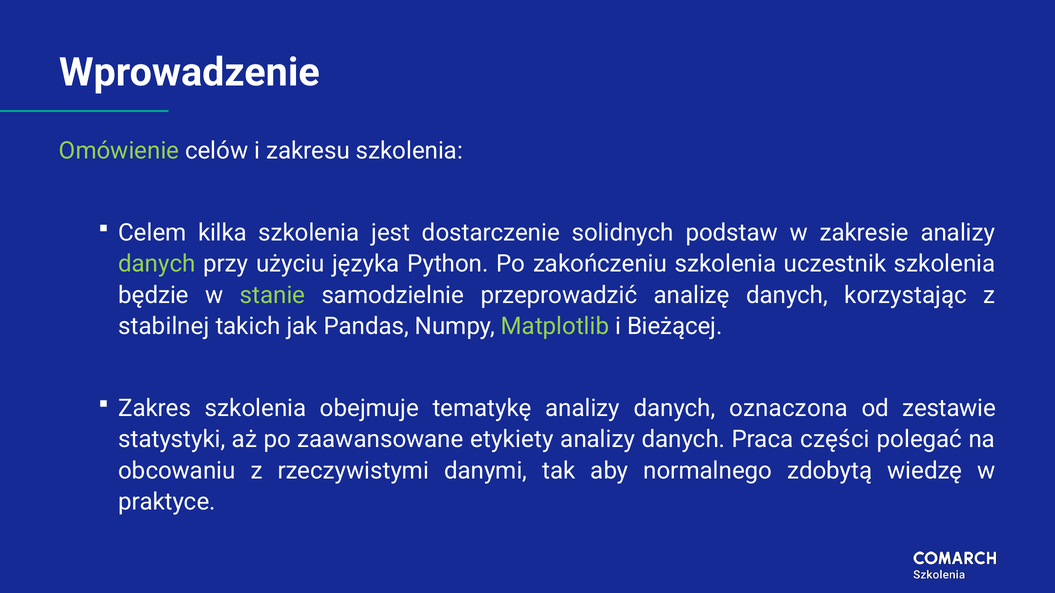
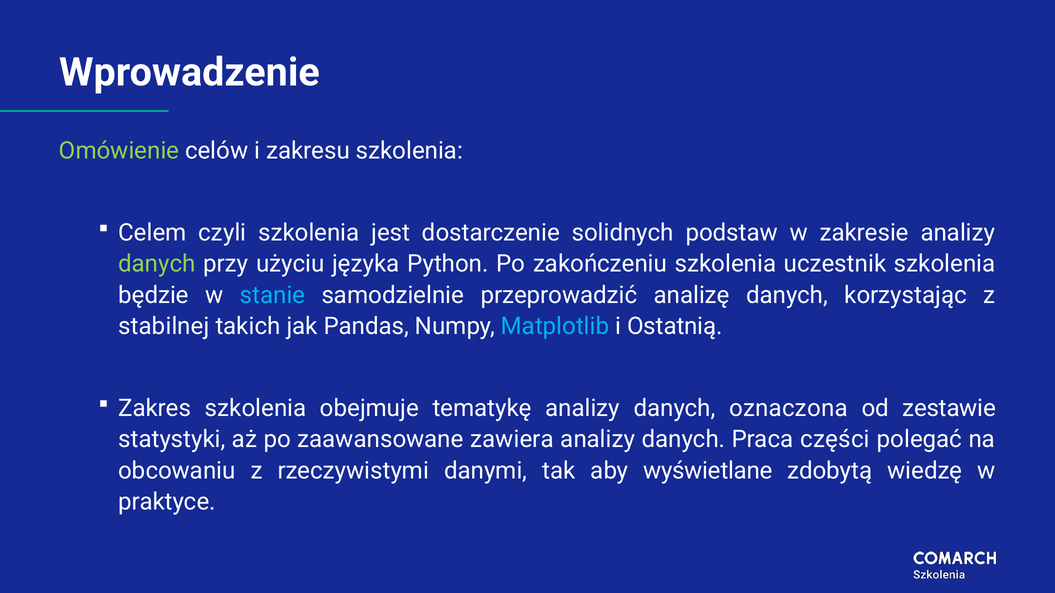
kilka: kilka -> czyli
stanie colour: light green -> light blue
Matplotlib colour: light green -> light blue
Bieżącej: Bieżącej -> Ostatnią
etykiety: etykiety -> zawiera
normalnego: normalnego -> wyświetlane
